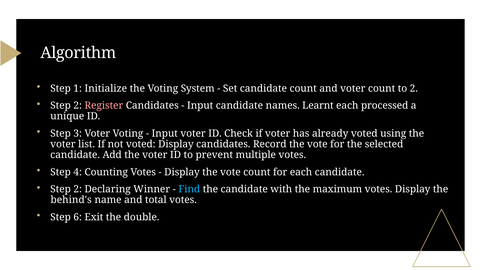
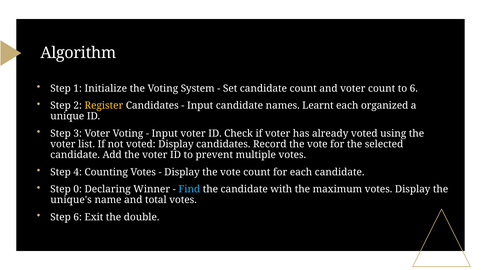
to 2: 2 -> 6
Register colour: pink -> yellow
processed: processed -> organized
2 at (78, 190): 2 -> 0
behind's: behind's -> unique's
